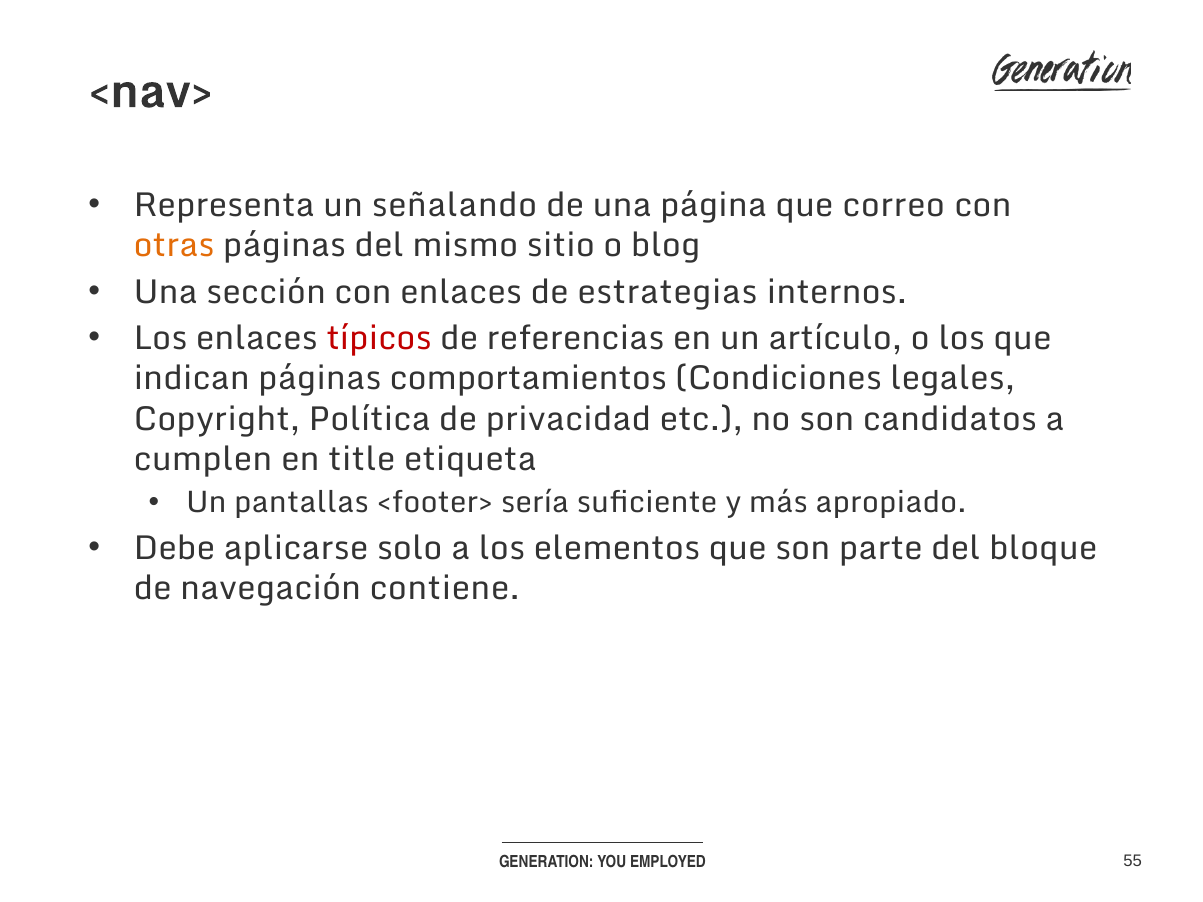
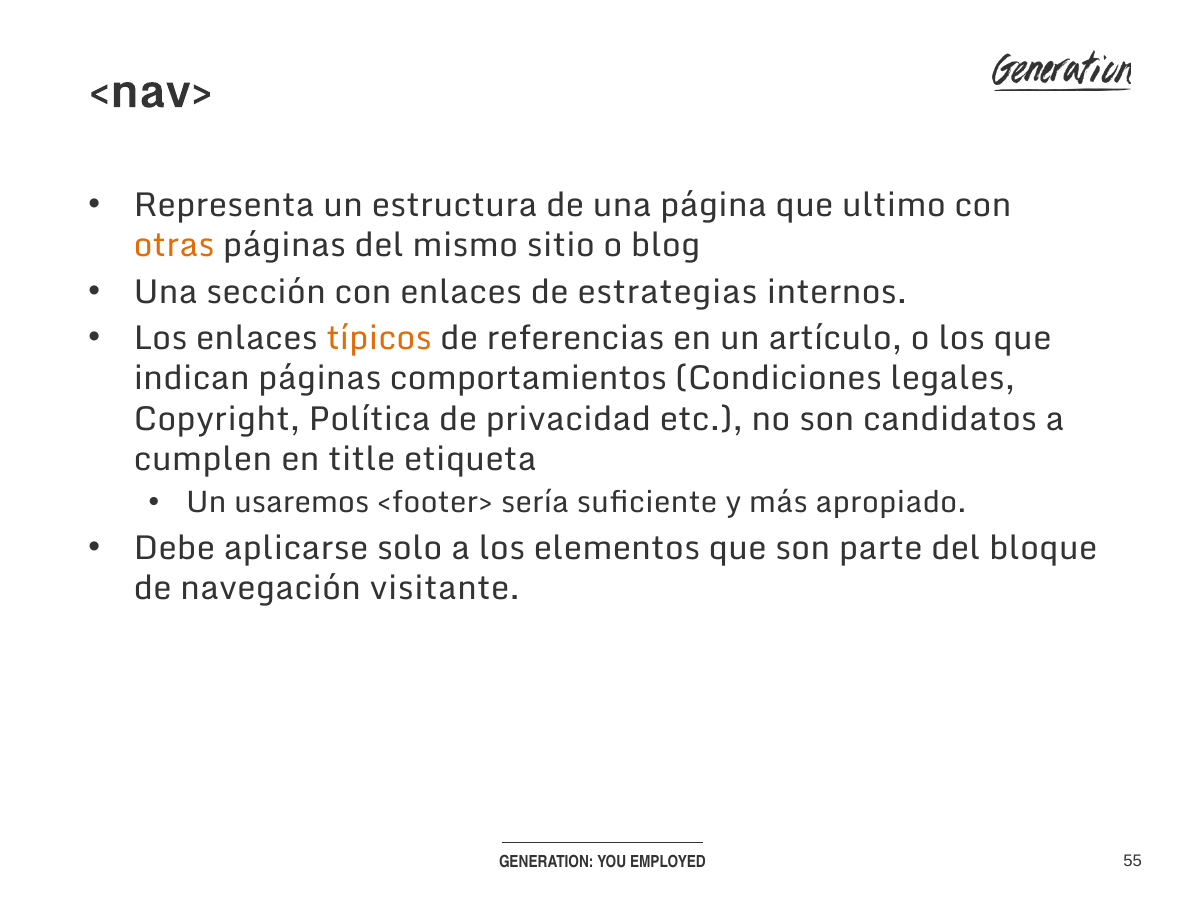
señalando: señalando -> estructura
correo: correo -> ultimo
típicos colour: red -> orange
pantallas: pantallas -> usaremos
contiene: contiene -> visitante
